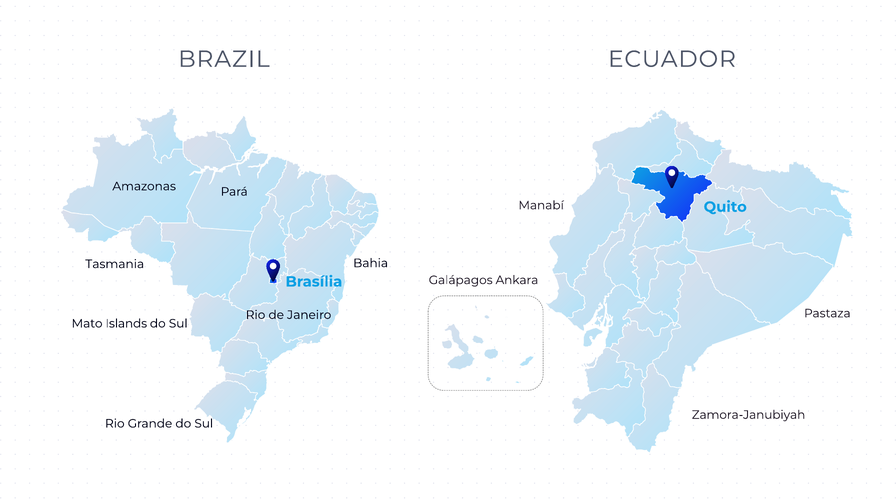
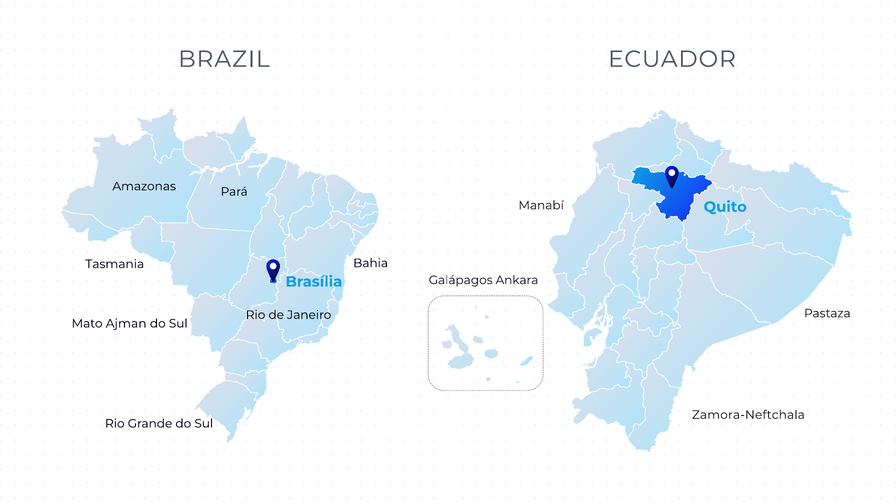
Islands: Islands -> Ajman
Zamora-Janubiyah: Zamora-Janubiyah -> Zamora-Neftchala
